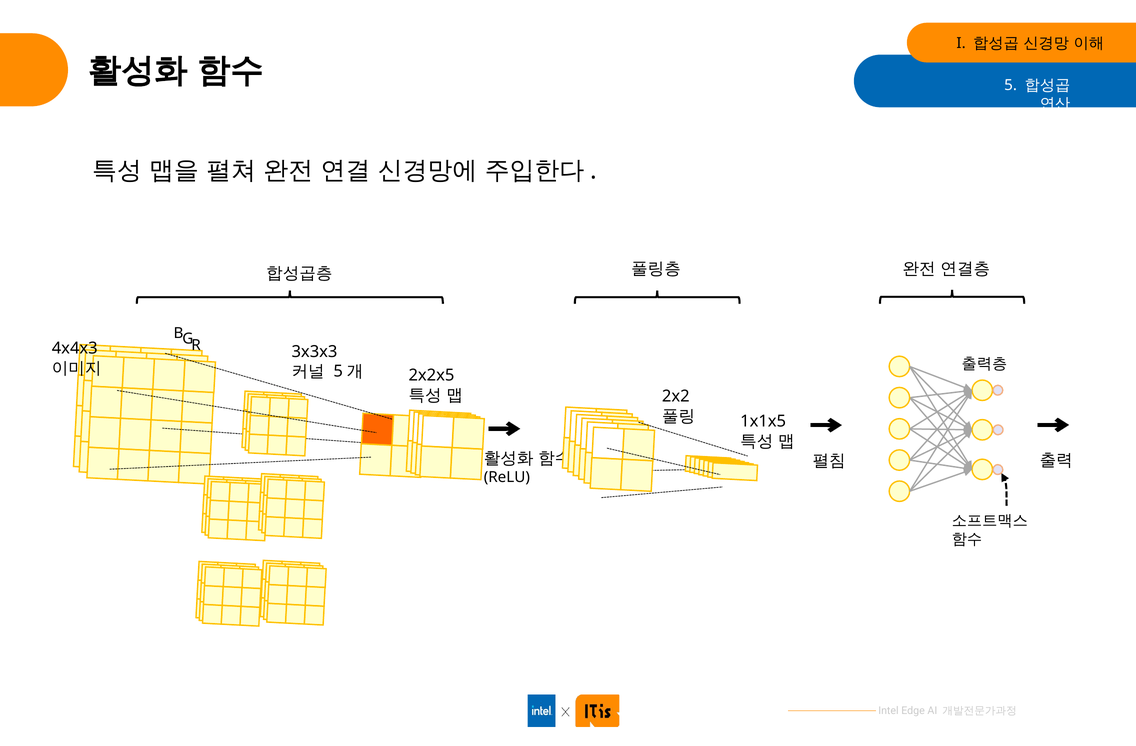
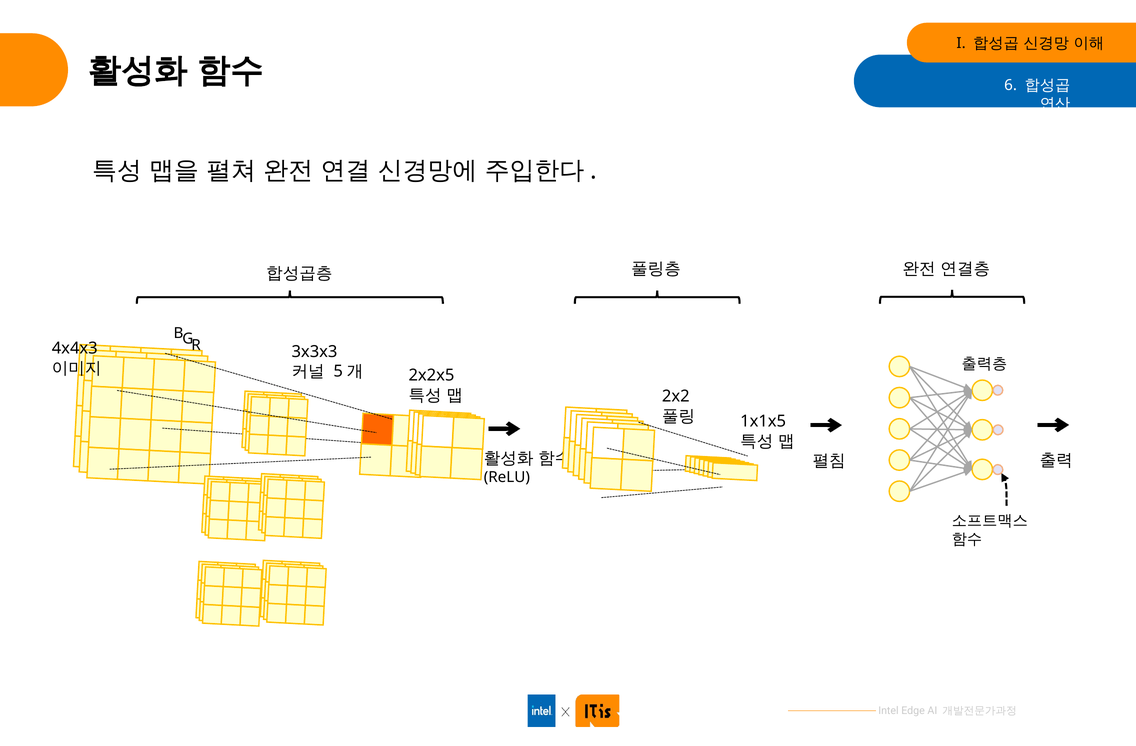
5: 5 -> 6
